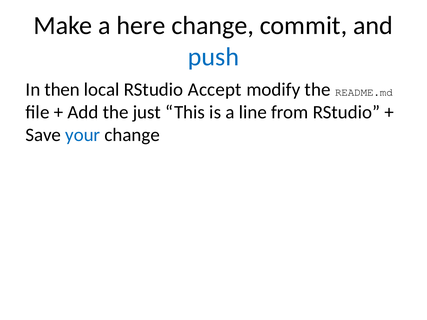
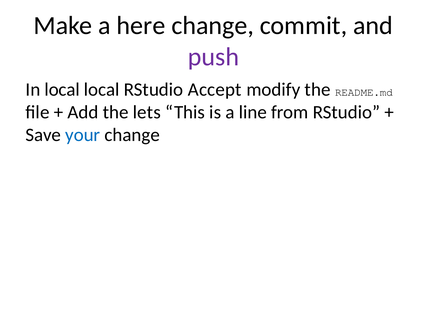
push colour: blue -> purple
In then: then -> local
just: just -> lets
